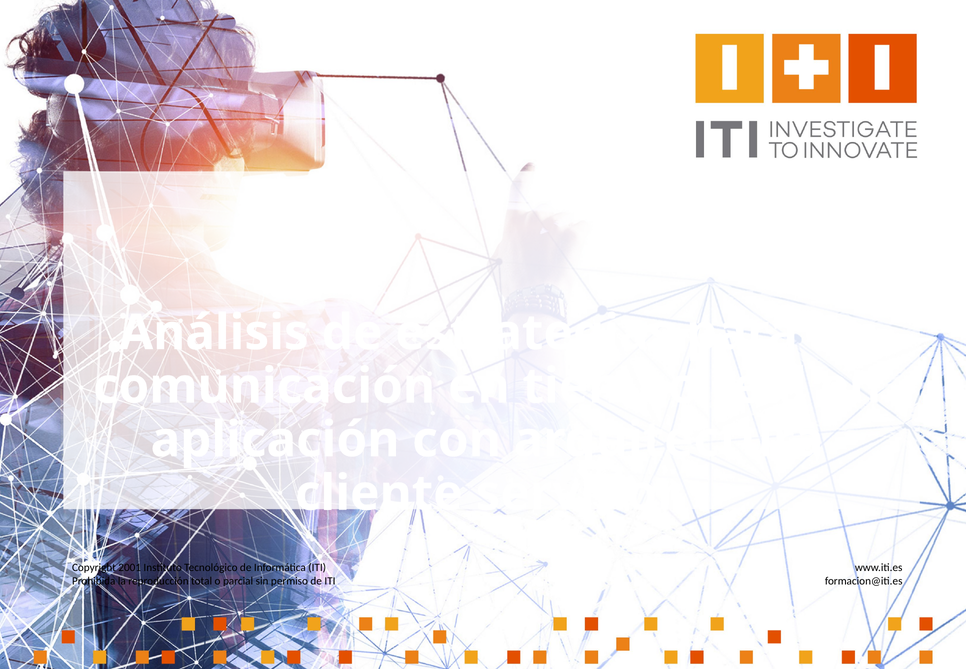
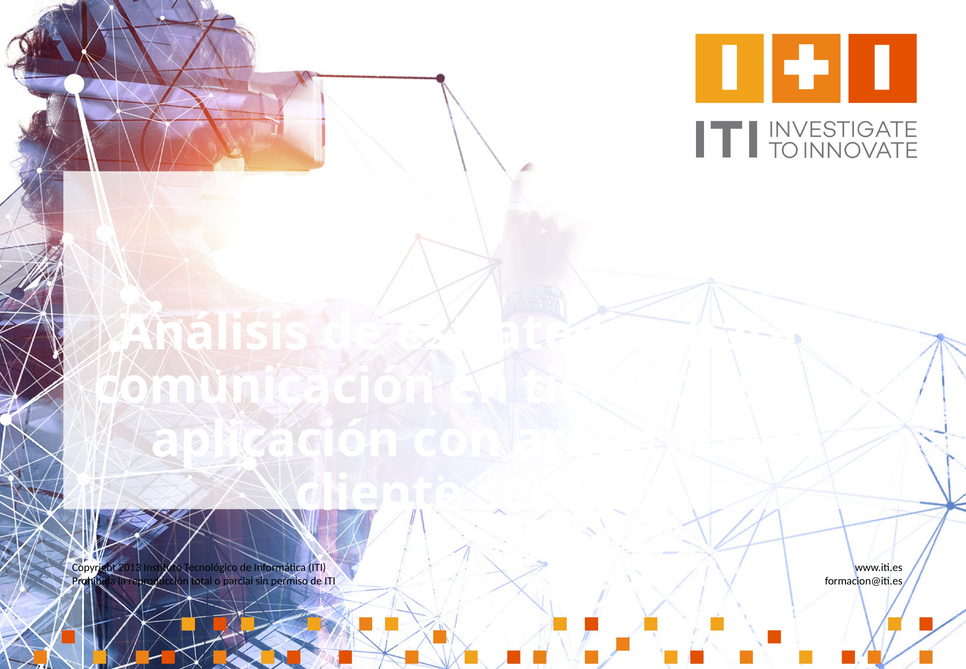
2001: 2001 -> 2013
